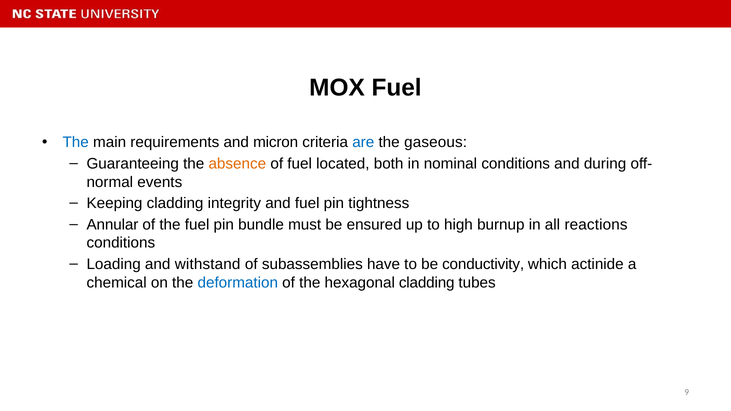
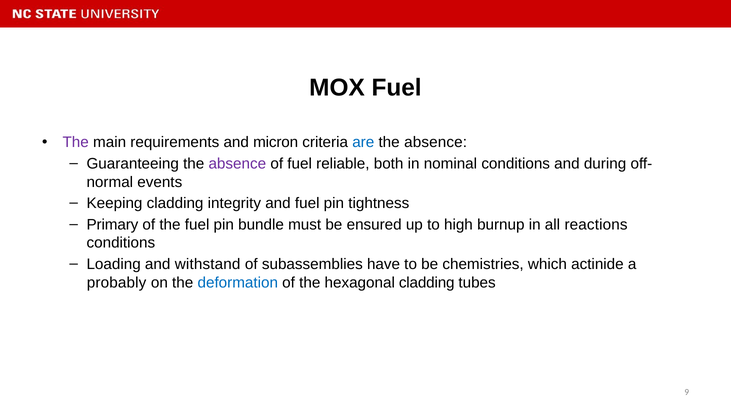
The at (76, 142) colour: blue -> purple
gaseous at (436, 142): gaseous -> absence
absence at (237, 164) colour: orange -> purple
located: located -> reliable
Annular: Annular -> Primary
conductivity: conductivity -> chemistries
chemical: chemical -> probably
